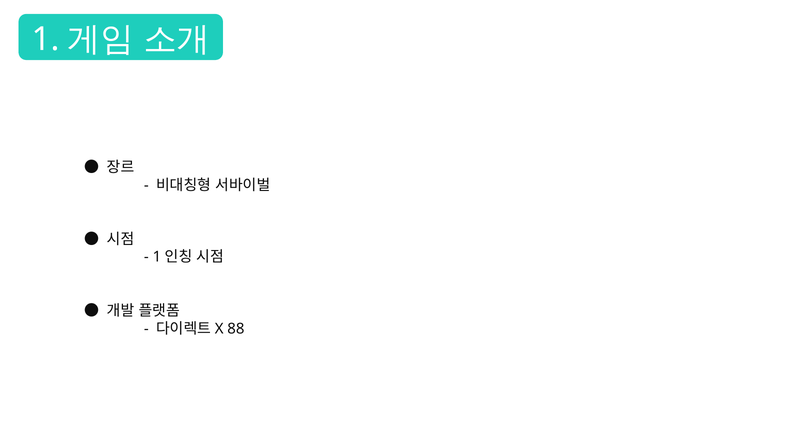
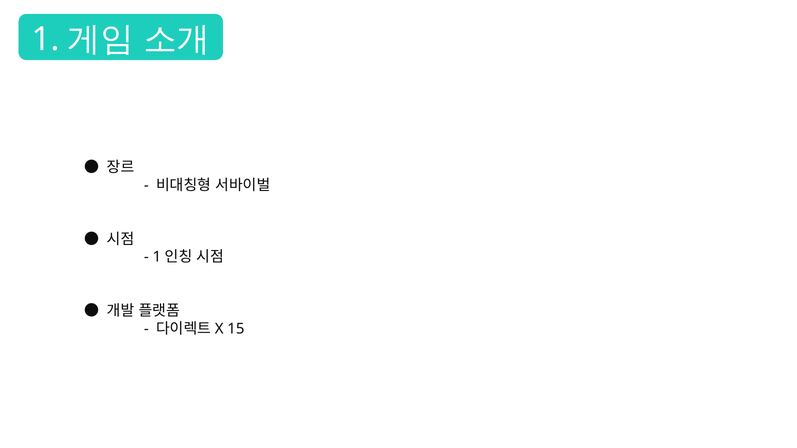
88: 88 -> 15
